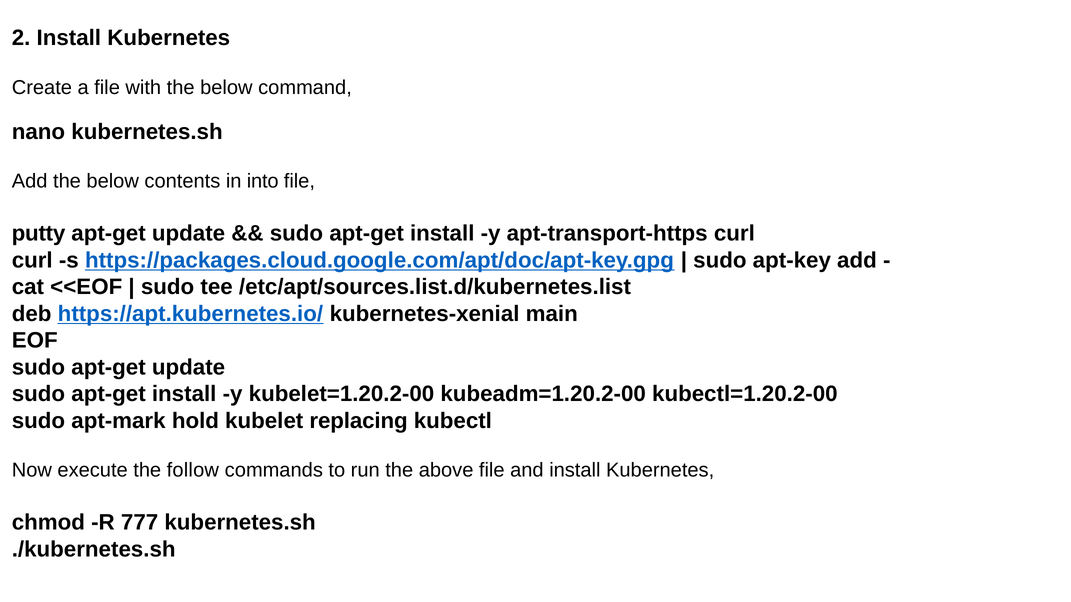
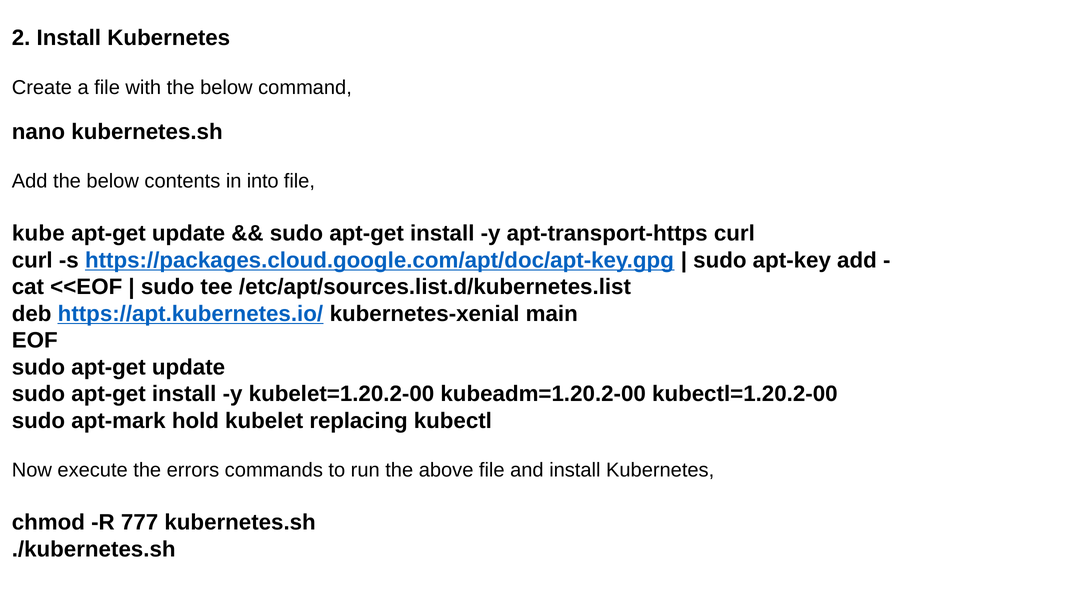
putty: putty -> kube
follow: follow -> errors
